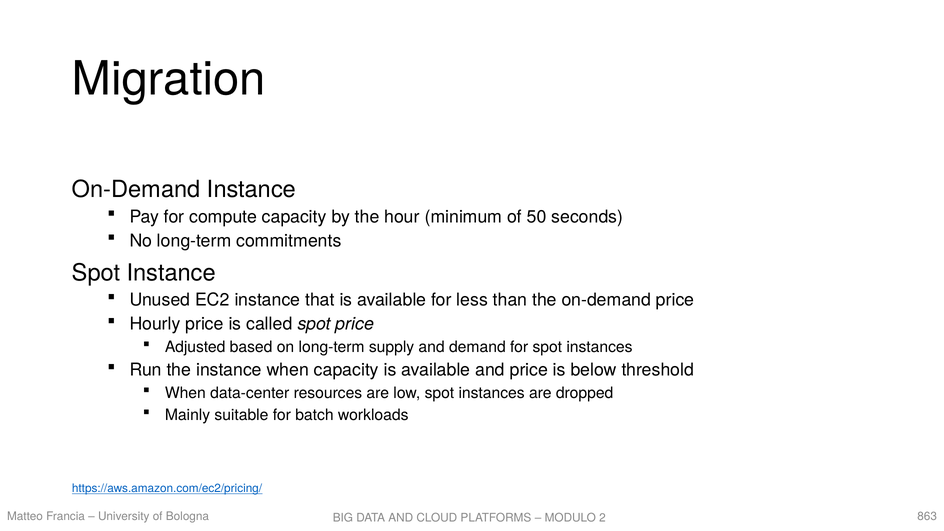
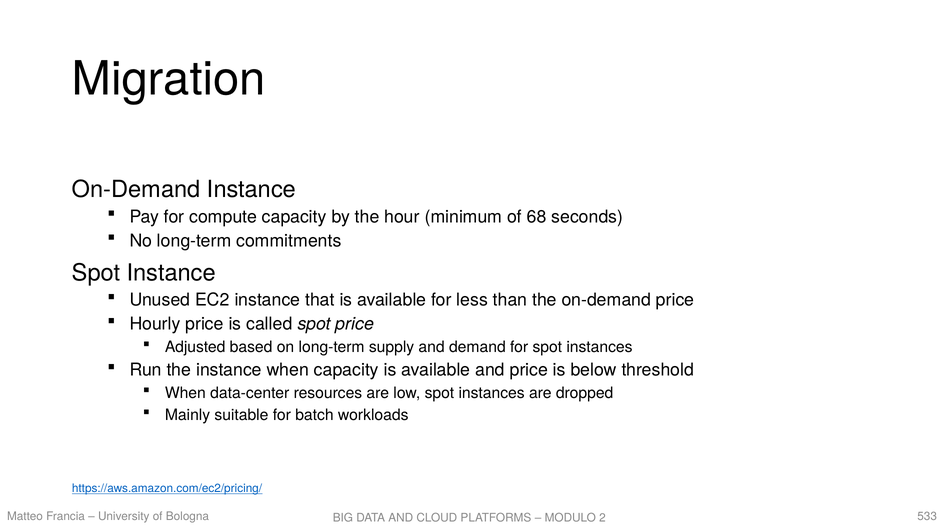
50: 50 -> 68
863: 863 -> 533
